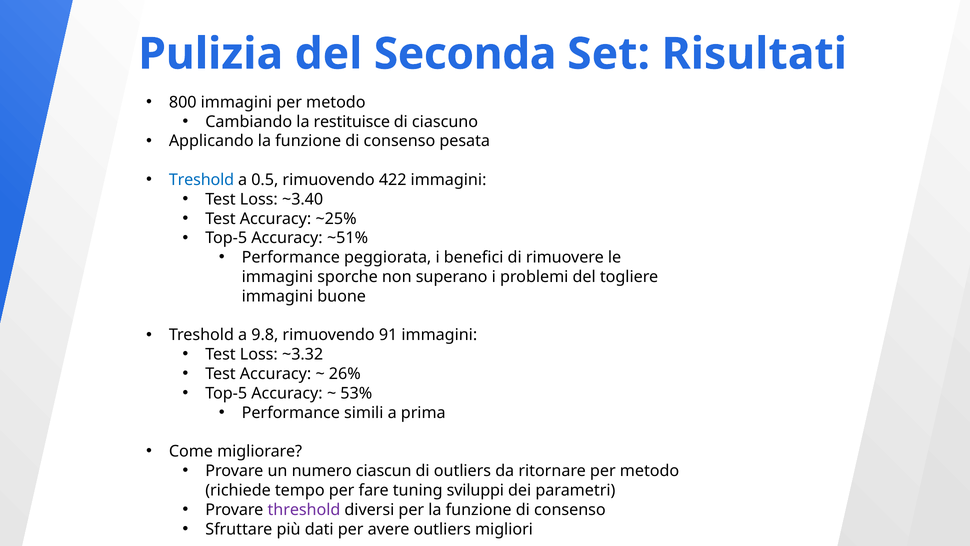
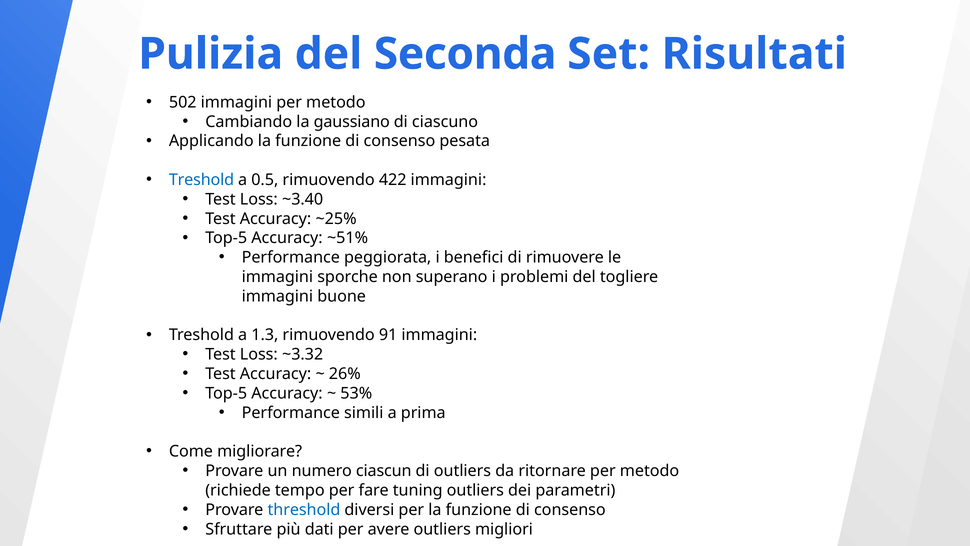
800: 800 -> 502
restituisce: restituisce -> gaussiano
9.8: 9.8 -> 1.3
tuning sviluppi: sviluppi -> outliers
threshold colour: purple -> blue
